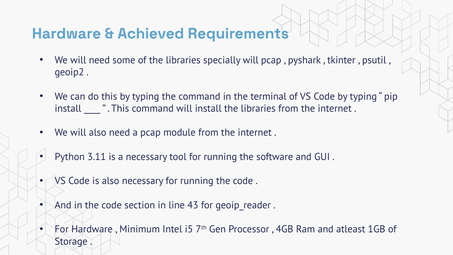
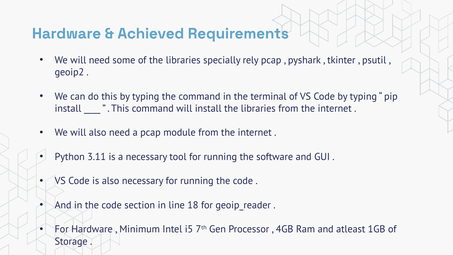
specially will: will -> rely
43: 43 -> 18
